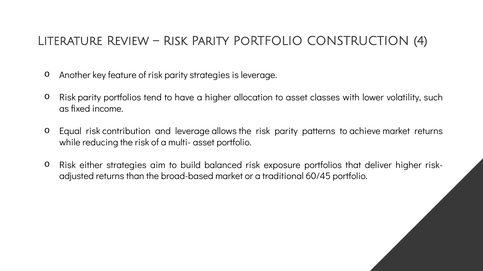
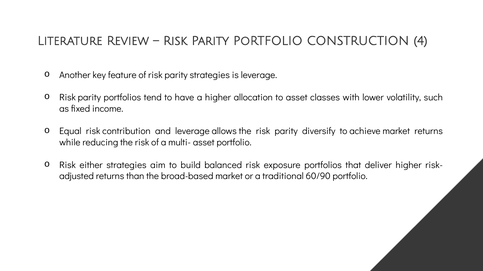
patterns: patterns -> diversify
60/45: 60/45 -> 60/90
